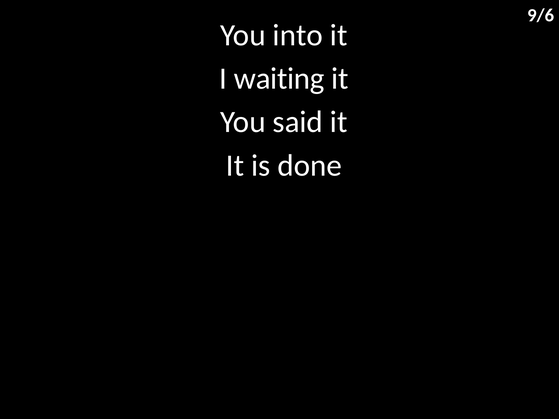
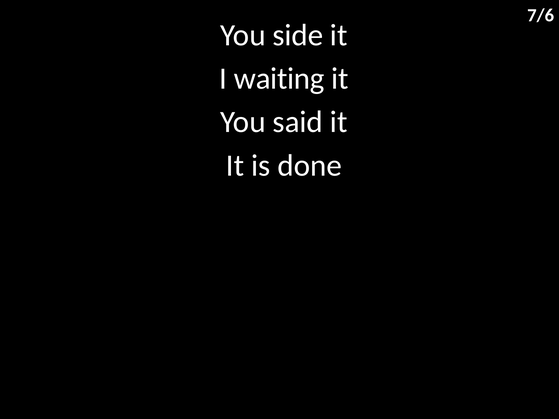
9/6: 9/6 -> 7/6
into: into -> side
